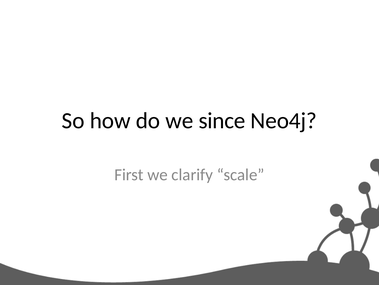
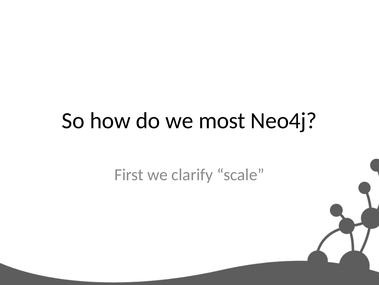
since: since -> most
